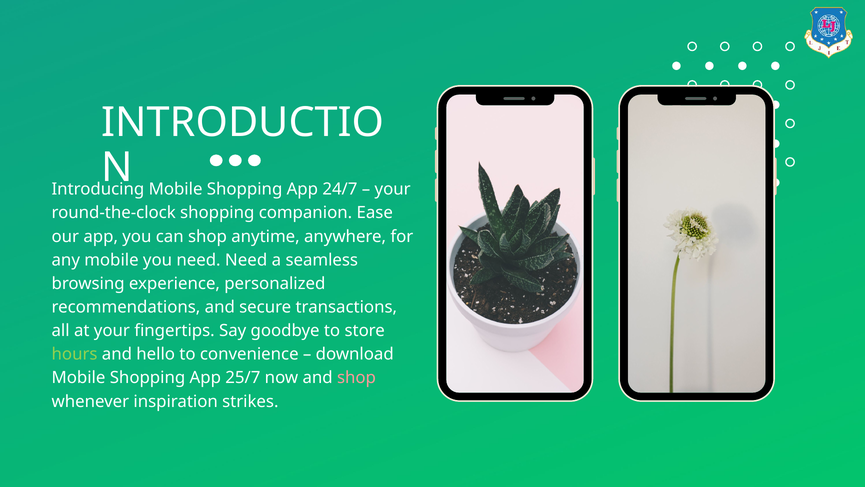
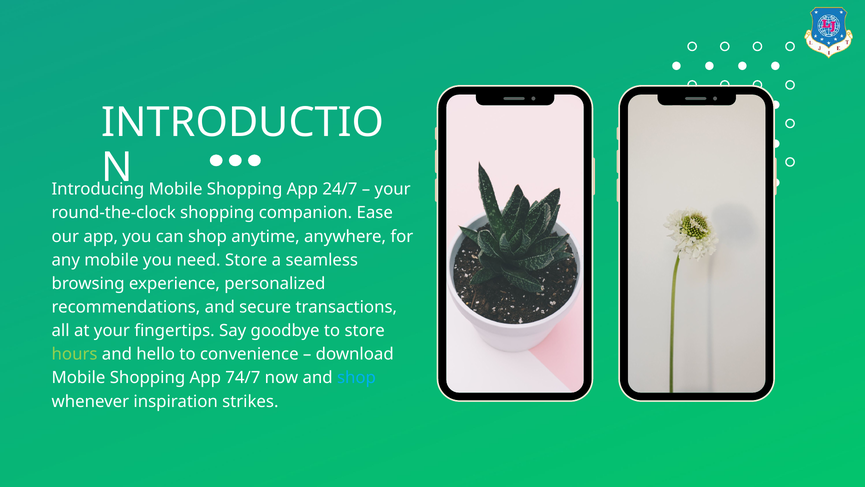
need Need: Need -> Store
25/7: 25/7 -> 74/7
shop at (356, 378) colour: pink -> light blue
